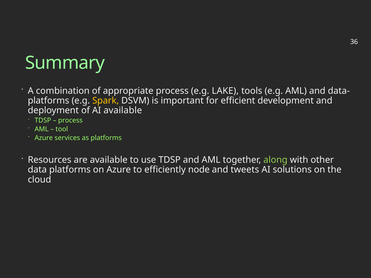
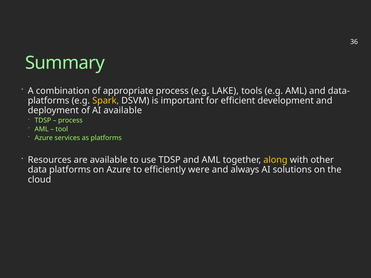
along colour: light green -> yellow
node: node -> were
tweets: tweets -> always
